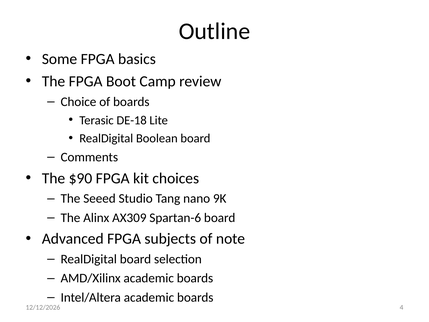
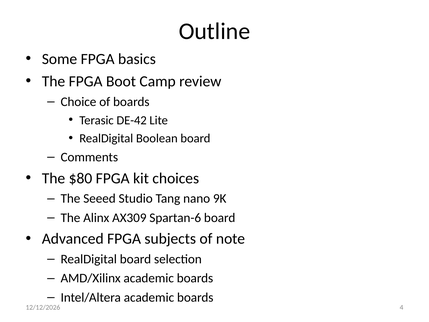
DE-18: DE-18 -> DE-42
$90: $90 -> $80
